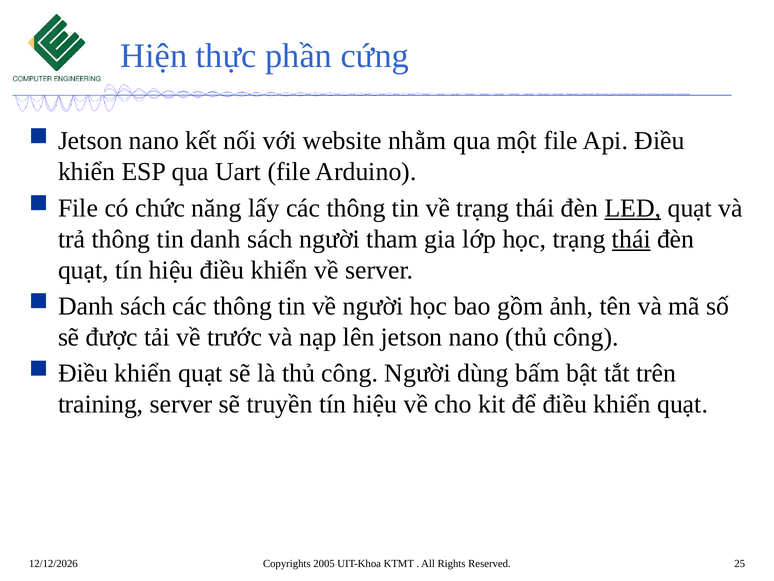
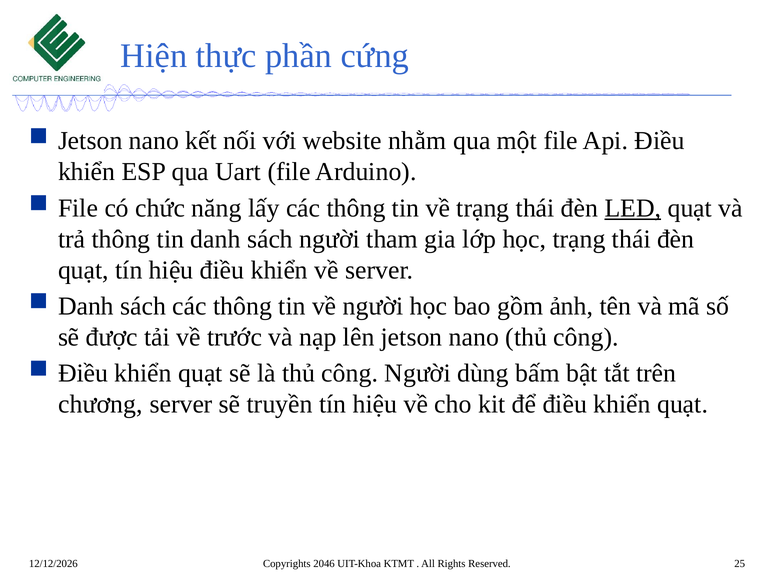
thái at (631, 239) underline: present -> none
training: training -> chương
2005: 2005 -> 2046
